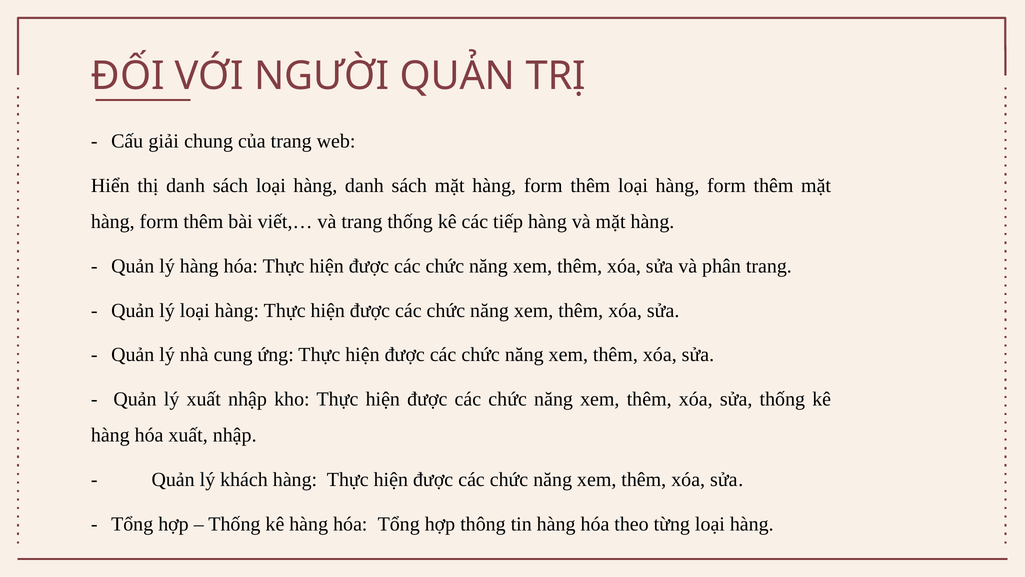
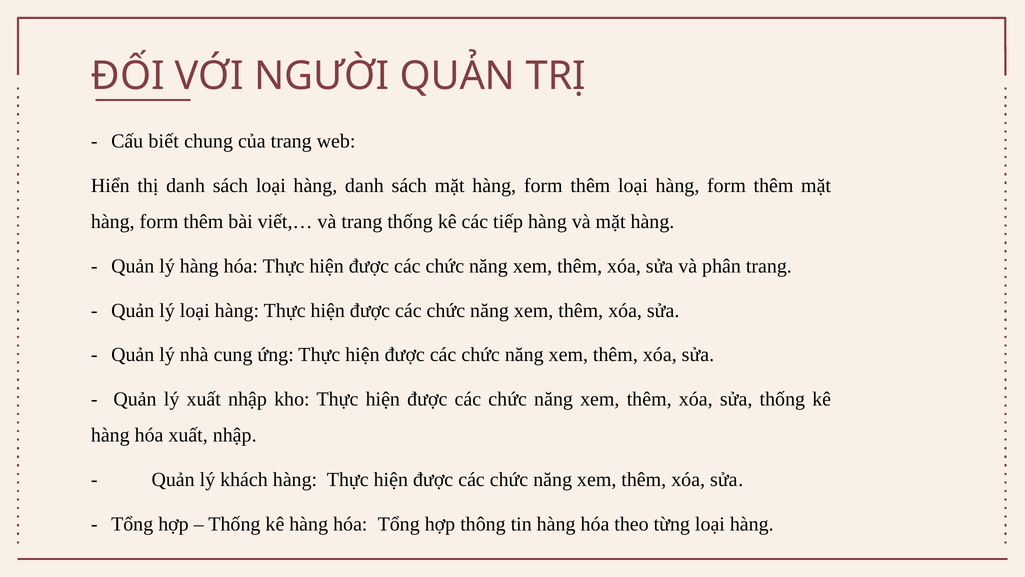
giải: giải -> biết
